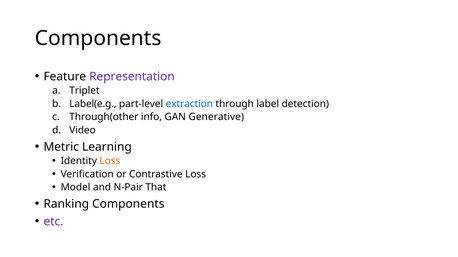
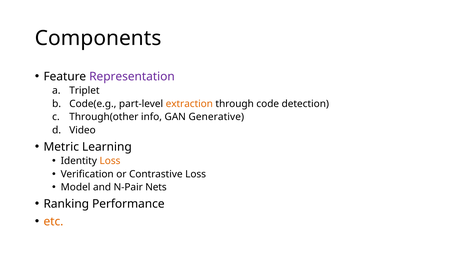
Label(e.g: Label(e.g -> Code(e.g
extraction colour: blue -> orange
label: label -> code
That: That -> Nets
Ranking Components: Components -> Performance
etc colour: purple -> orange
